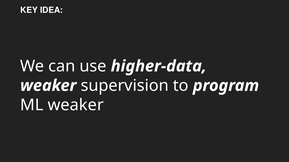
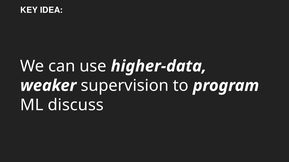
ML weaker: weaker -> discuss
